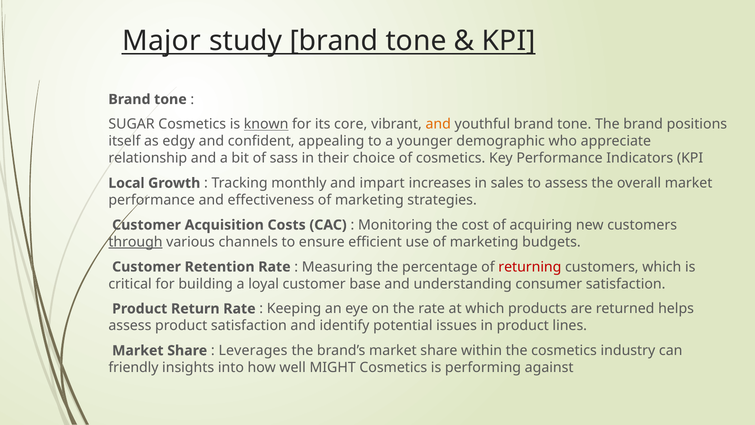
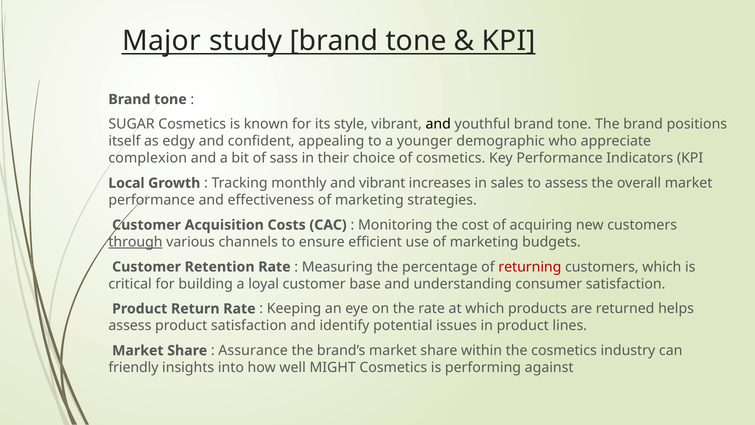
known underline: present -> none
core: core -> style
and at (438, 124) colour: orange -> black
relationship: relationship -> complexion
and impart: impart -> vibrant
Leverages: Leverages -> Assurance
